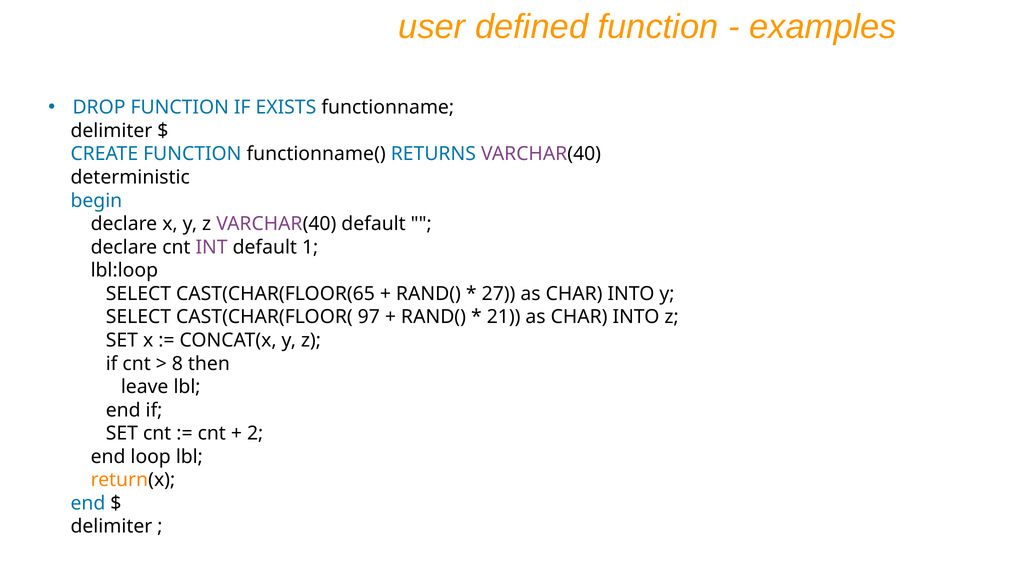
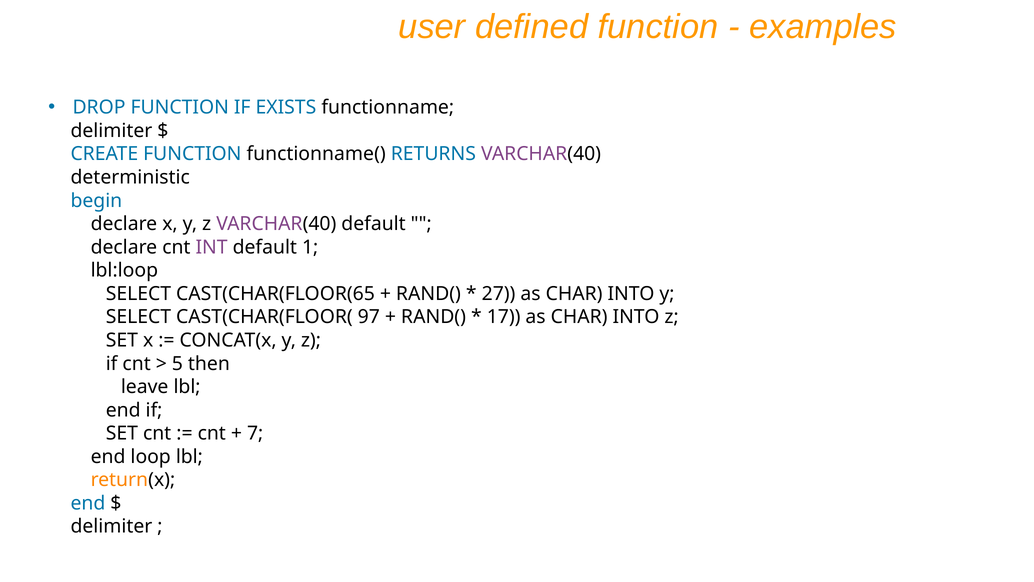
21: 21 -> 17
8: 8 -> 5
2: 2 -> 7
